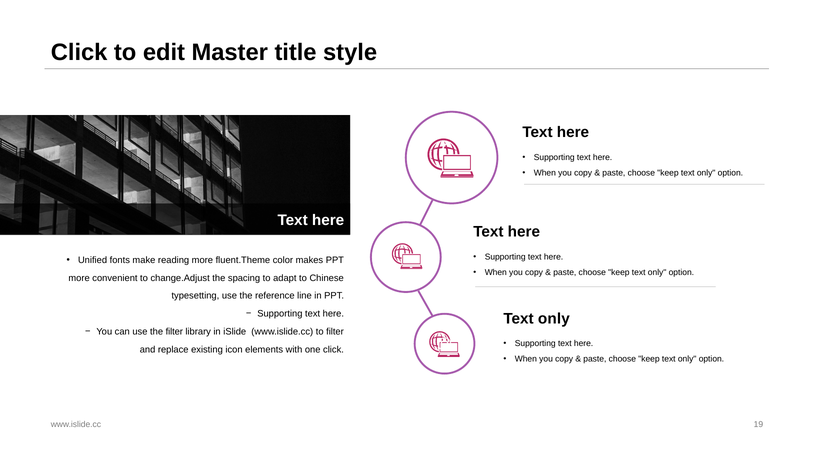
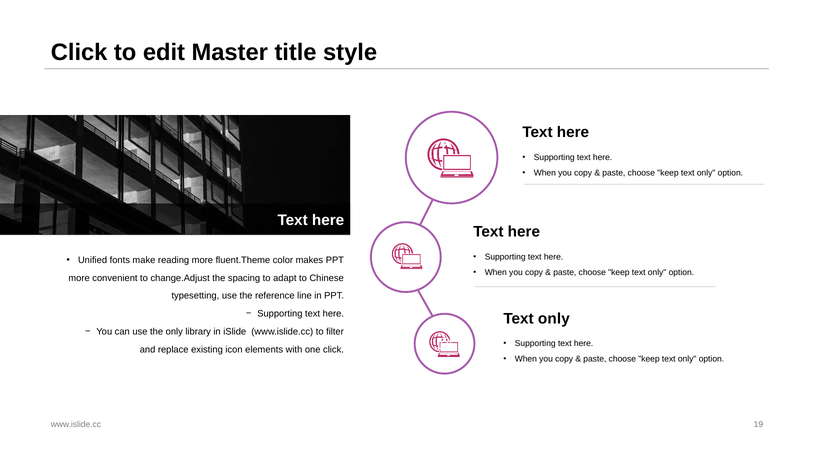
the filter: filter -> only
